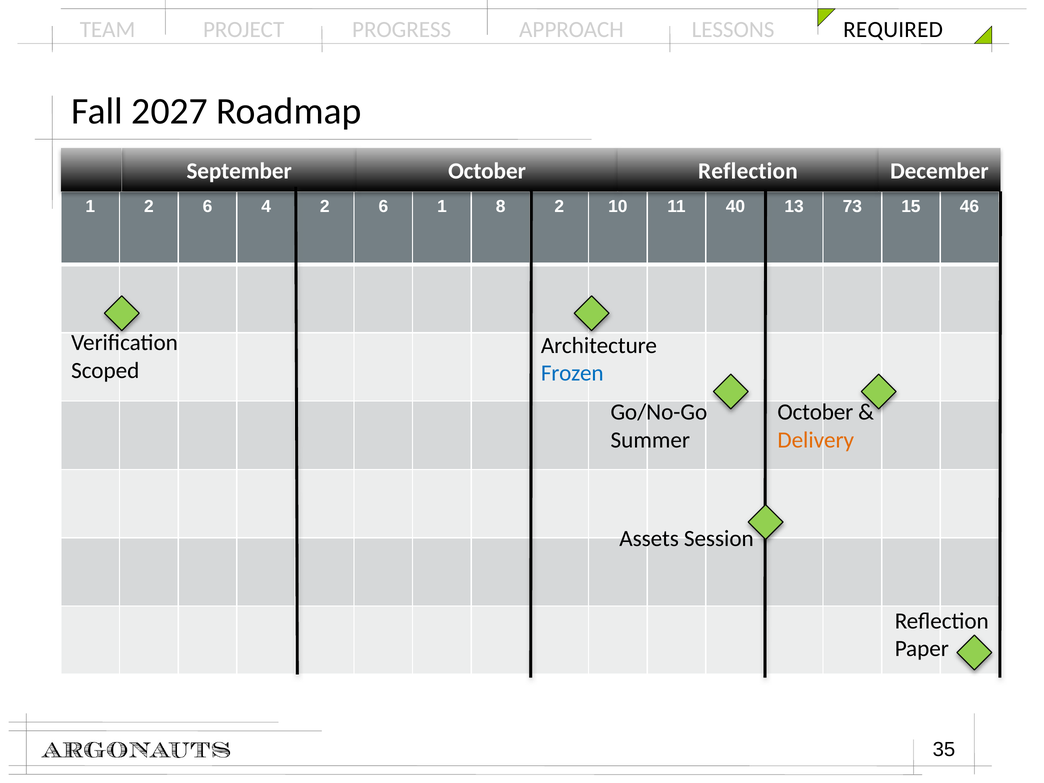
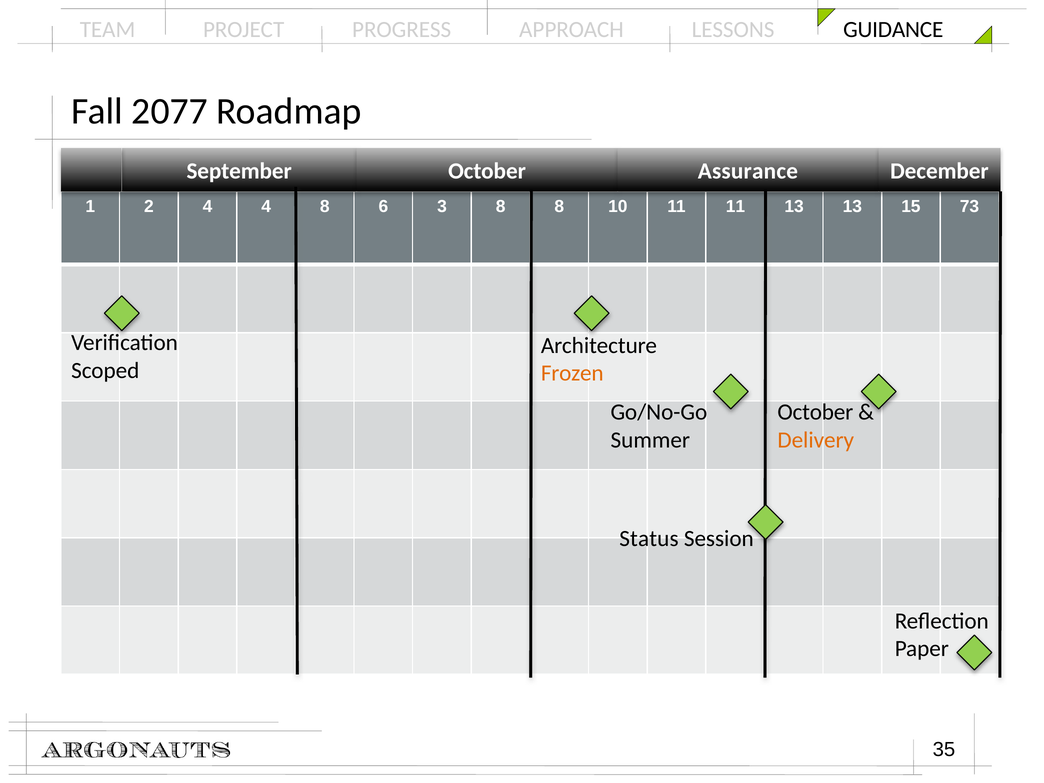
REQUIRED: REQUIRED -> GUIDANCE
2027: 2027 -> 2077
October Reflection: Reflection -> Assurance
1 2 6: 6 -> 4
4 2: 2 -> 8
6 1: 1 -> 3
8 2: 2 -> 8
11 40: 40 -> 11
13 73: 73 -> 13
46: 46 -> 73
Frozen colour: blue -> orange
Assets: Assets -> Status
